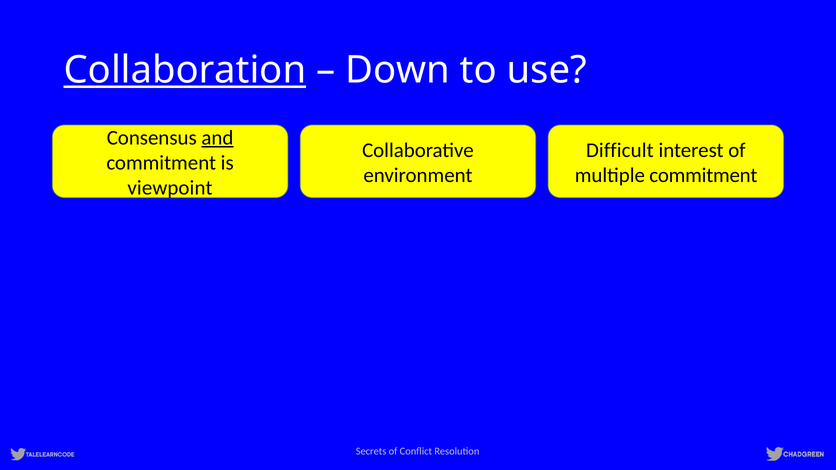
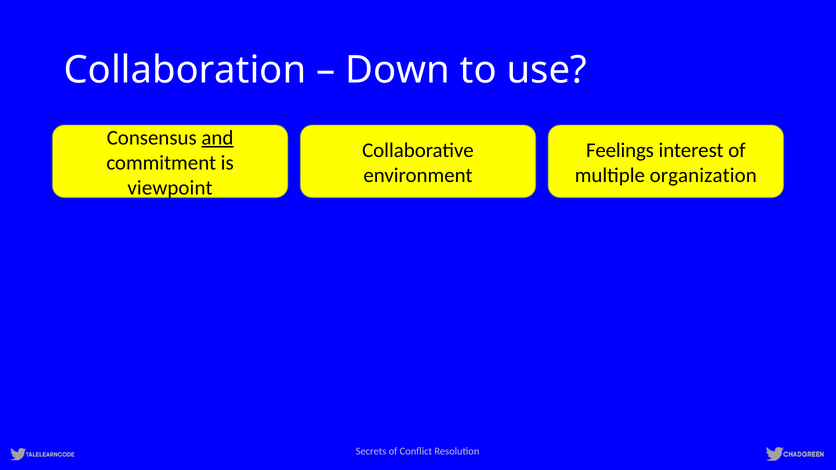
Collaboration underline: present -> none
Difficult: Difficult -> Feelings
multiple commitment: commitment -> organization
